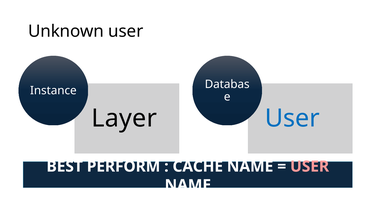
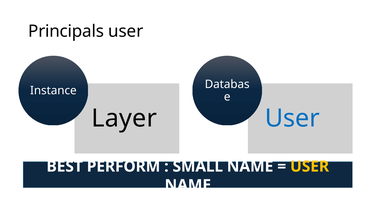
Unknown: Unknown -> Principals
CACHE: CACHE -> SMALL
USER at (310, 166) colour: pink -> yellow
